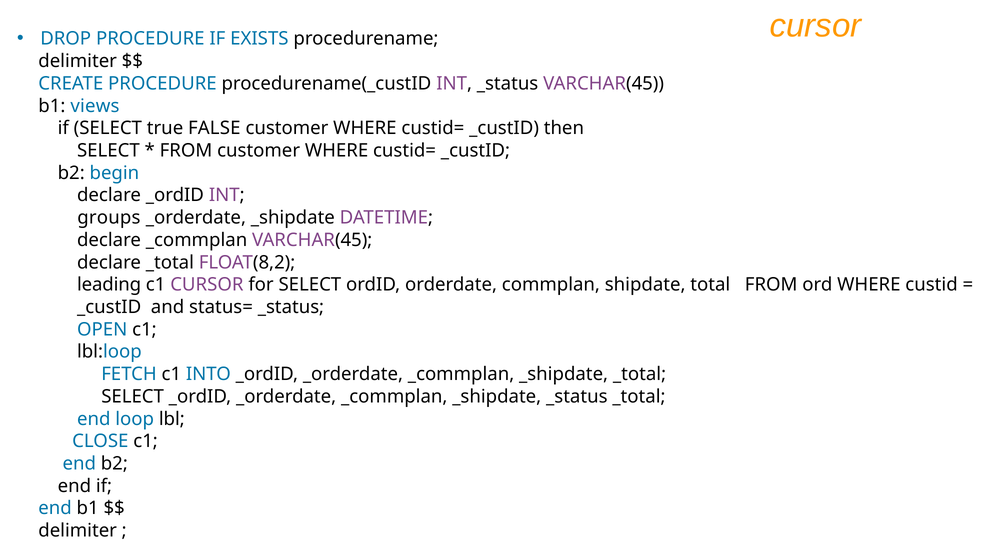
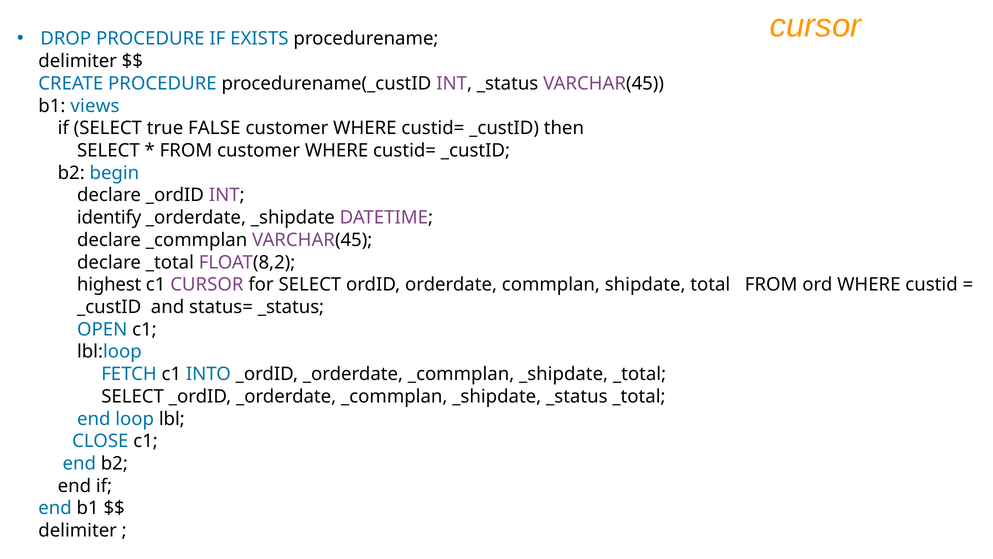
groups: groups -> identify
leading: leading -> highest
